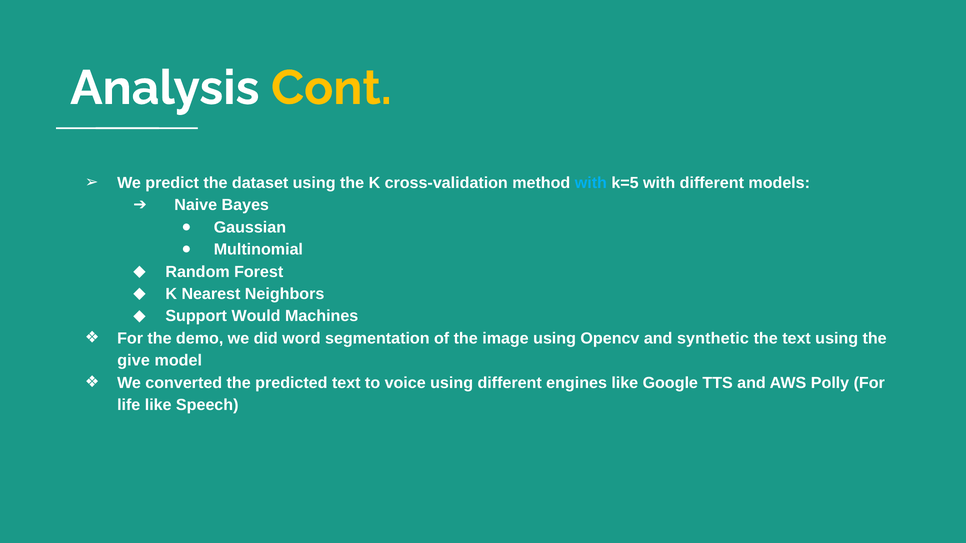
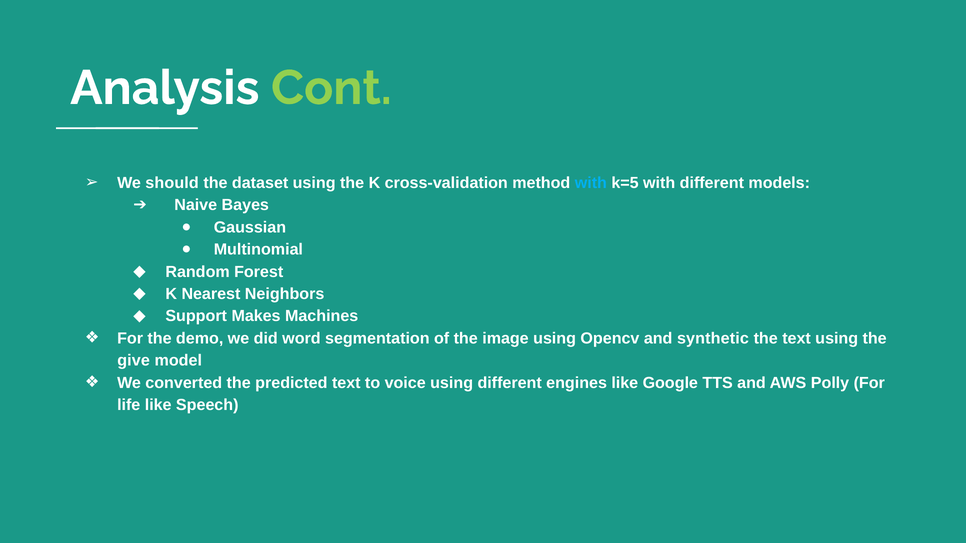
Cont colour: yellow -> light green
predict: predict -> should
Would: Would -> Makes
